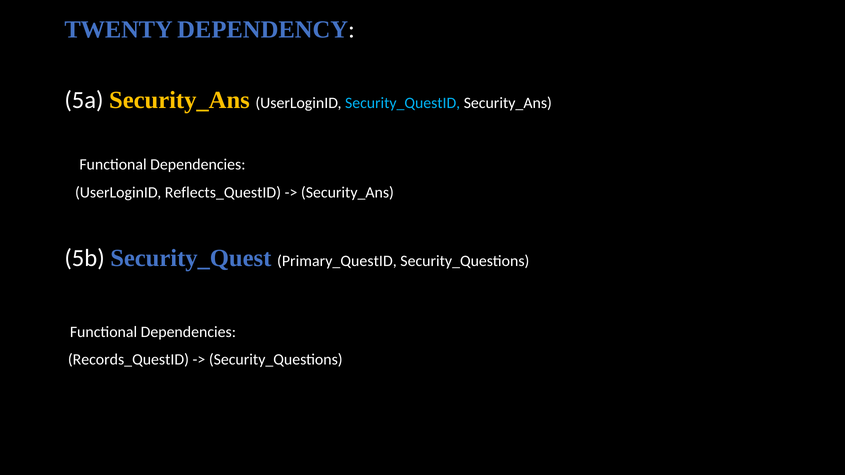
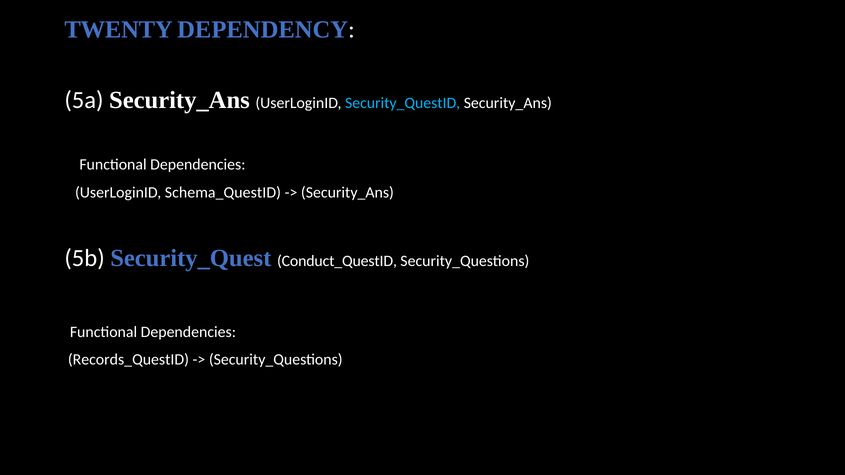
Security_Ans at (179, 100) colour: yellow -> white
Reflects_QuestID: Reflects_QuestID -> Schema_QuestID
Primary_QuestID: Primary_QuestID -> Conduct_QuestID
